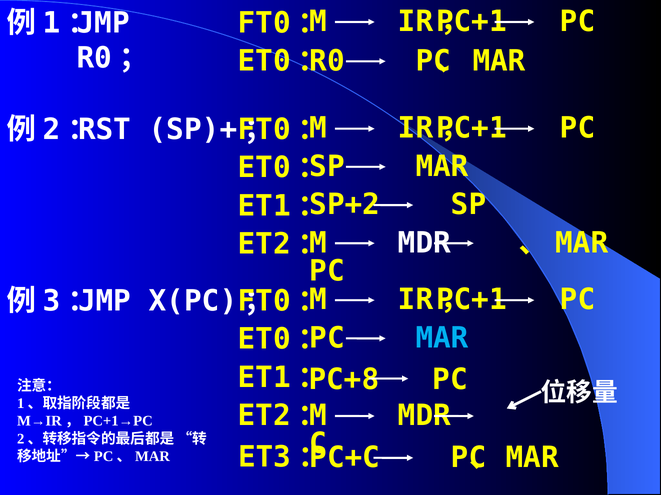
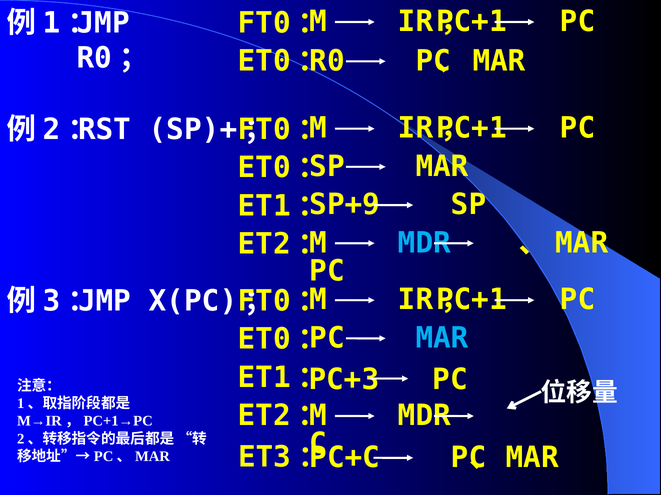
SP+2: SP+2 -> SP+9
MDR at (424, 243) colour: white -> light blue
PC+8: PC+8 -> PC+3
